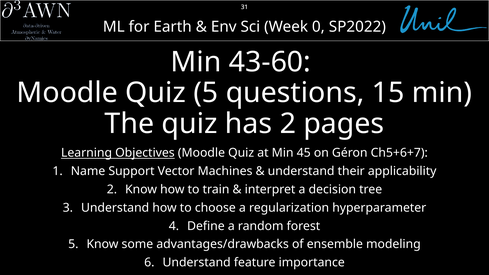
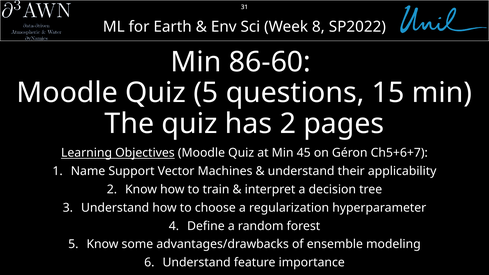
0: 0 -> 8
43-60: 43-60 -> 86-60
